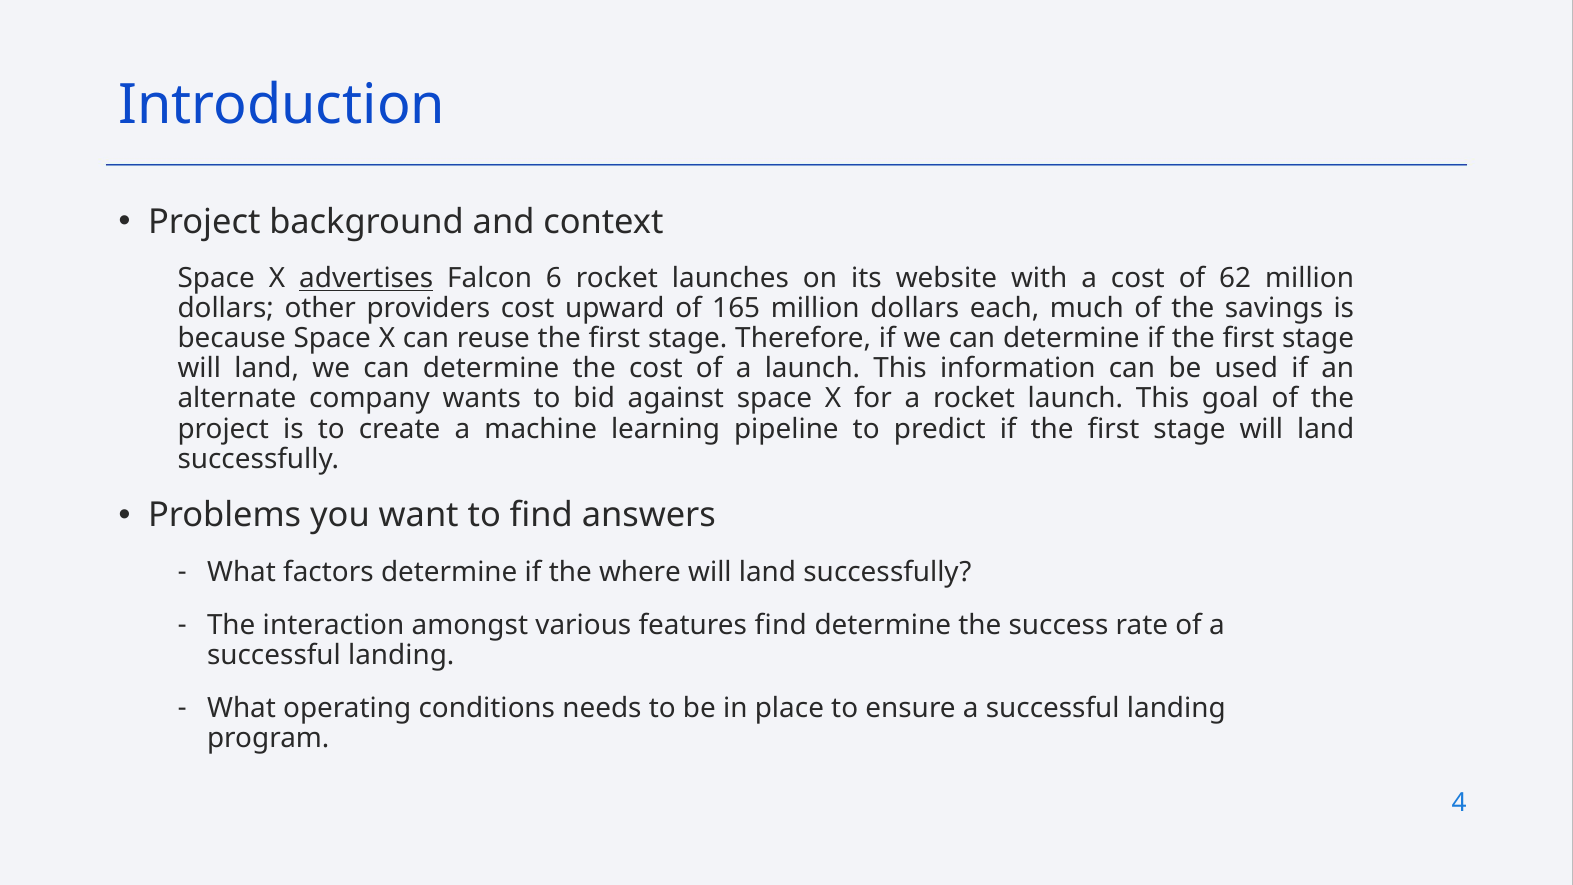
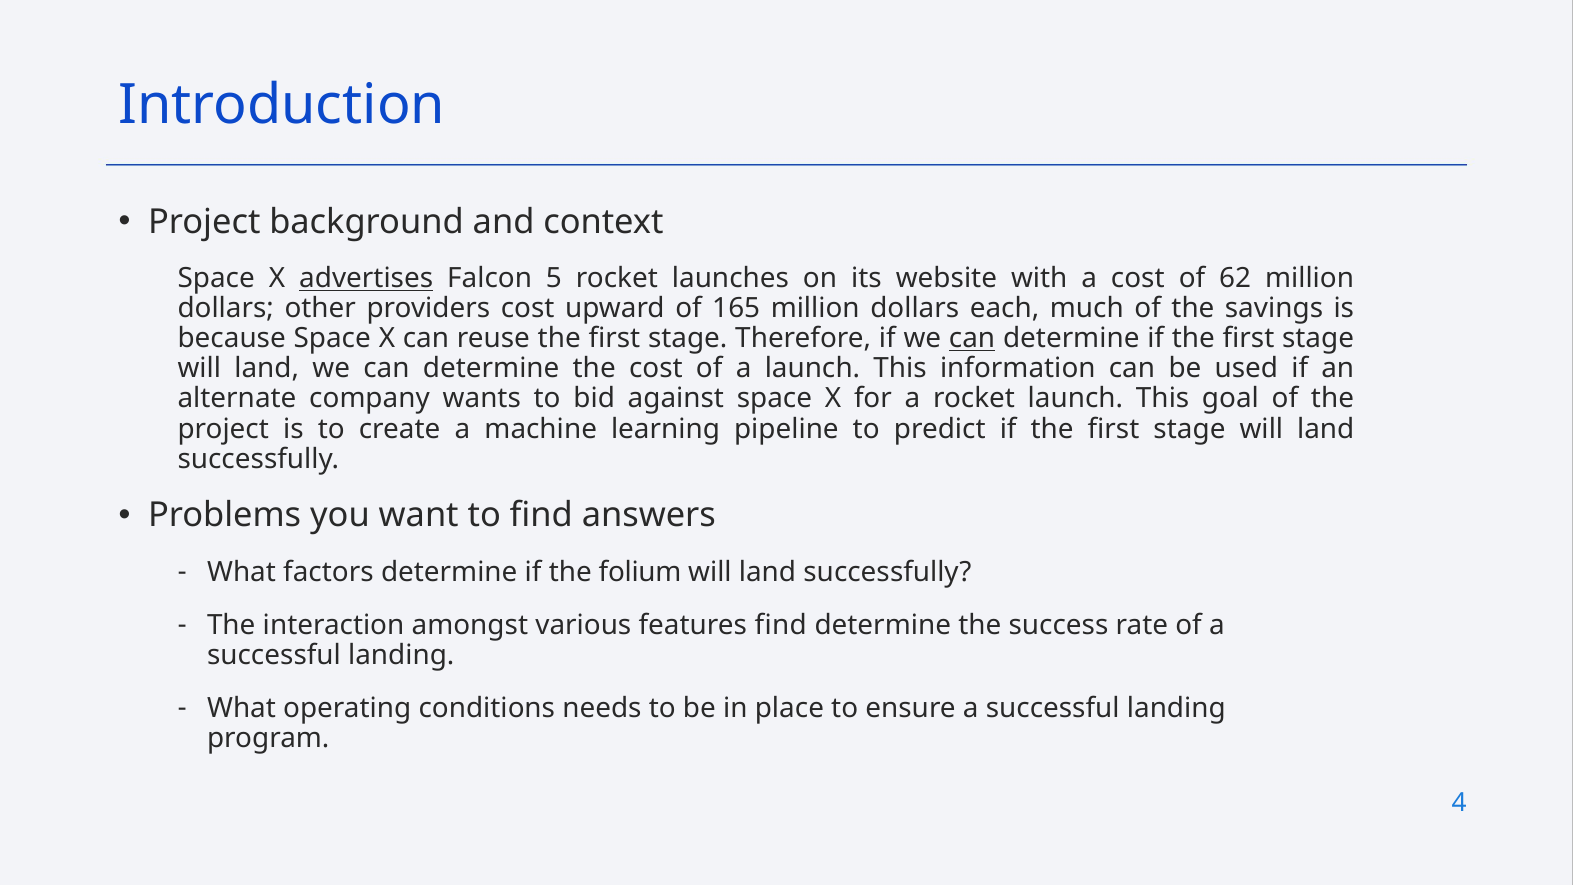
6: 6 -> 5
can at (972, 339) underline: none -> present
where: where -> folium
